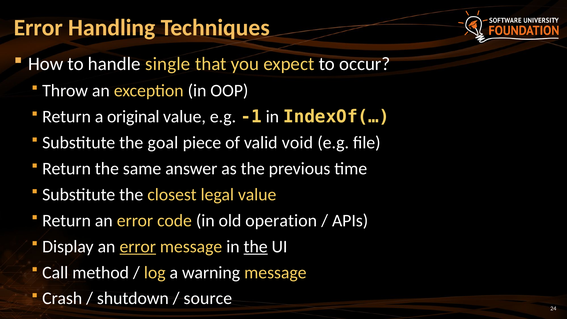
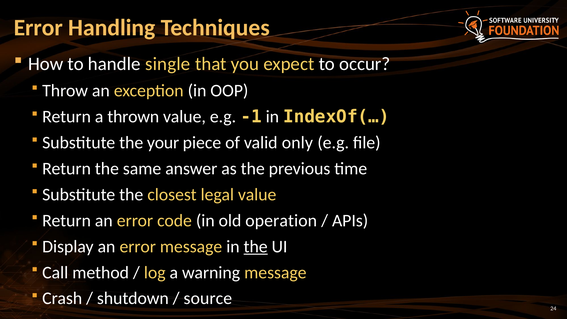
original: original -> thrown
goal: goal -> your
void: void -> only
error at (138, 247) underline: present -> none
